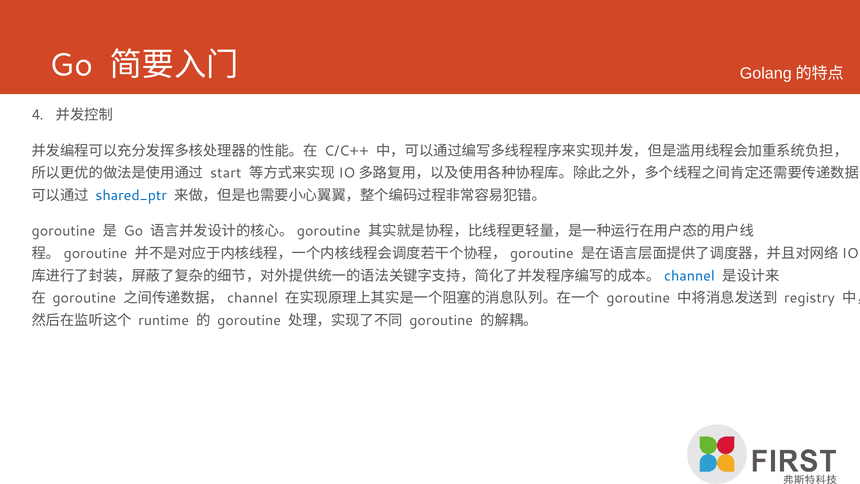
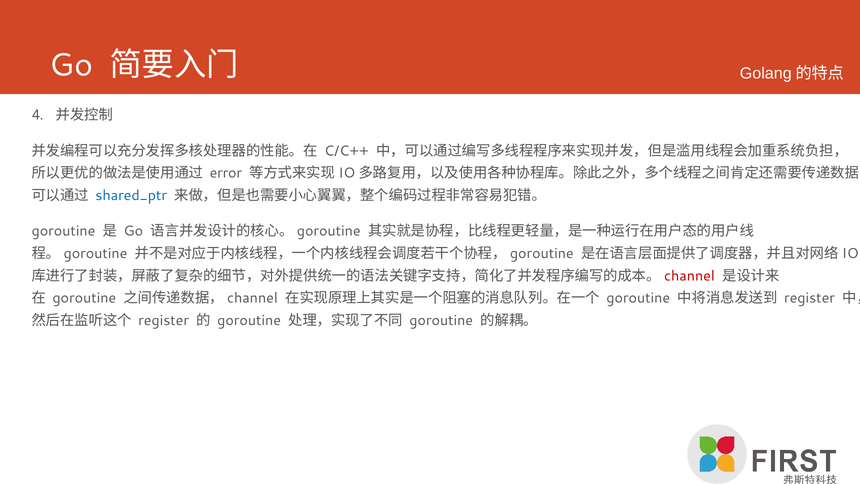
start: start -> error
channel colour: blue -> red
registry at (809, 298): registry -> register
runtime at (164, 320): runtime -> register
